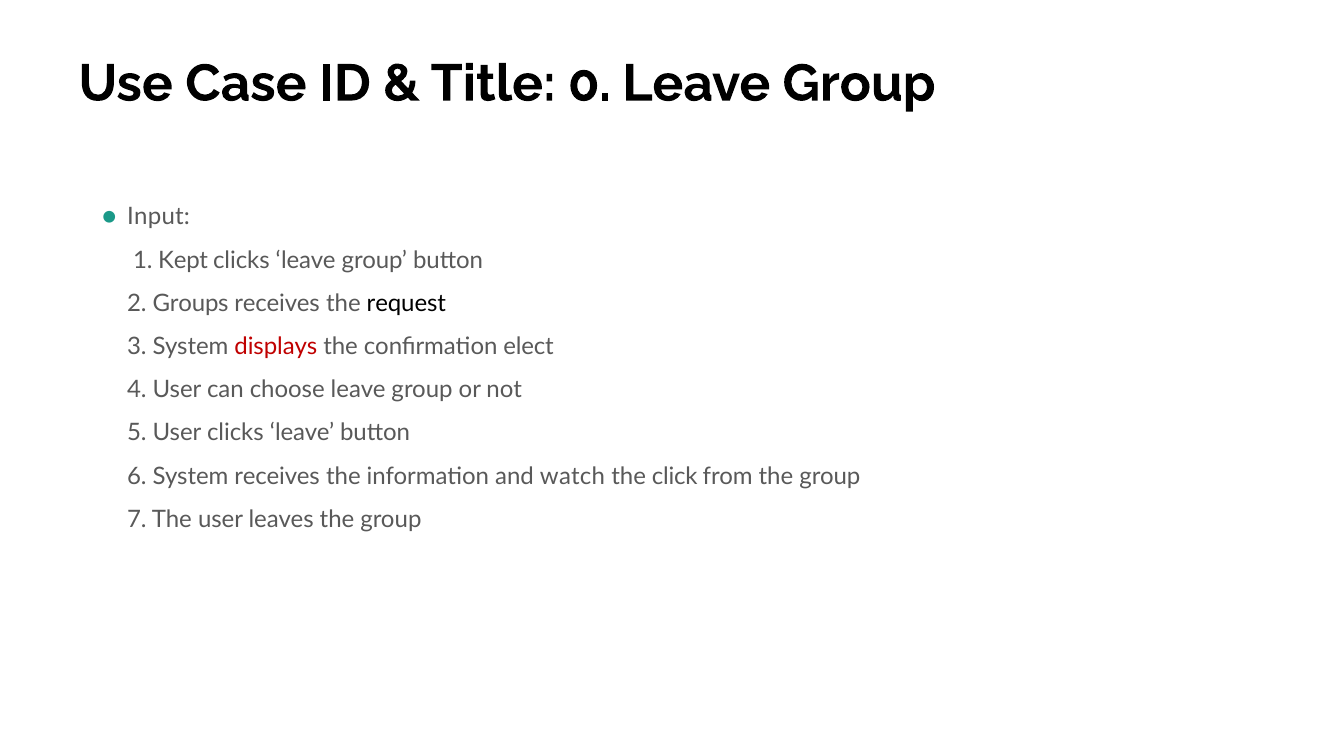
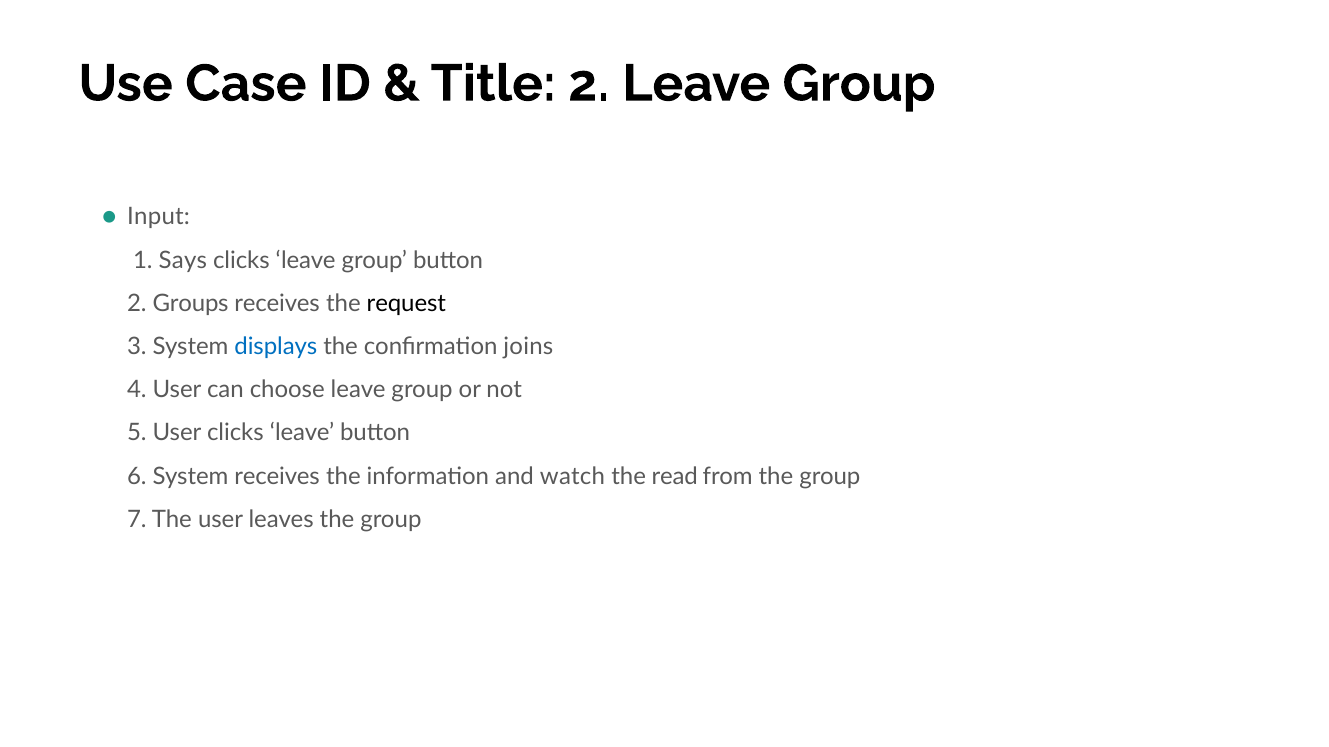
Title 0: 0 -> 2
Kept: Kept -> Says
displays colour: red -> blue
elect: elect -> joins
click: click -> read
